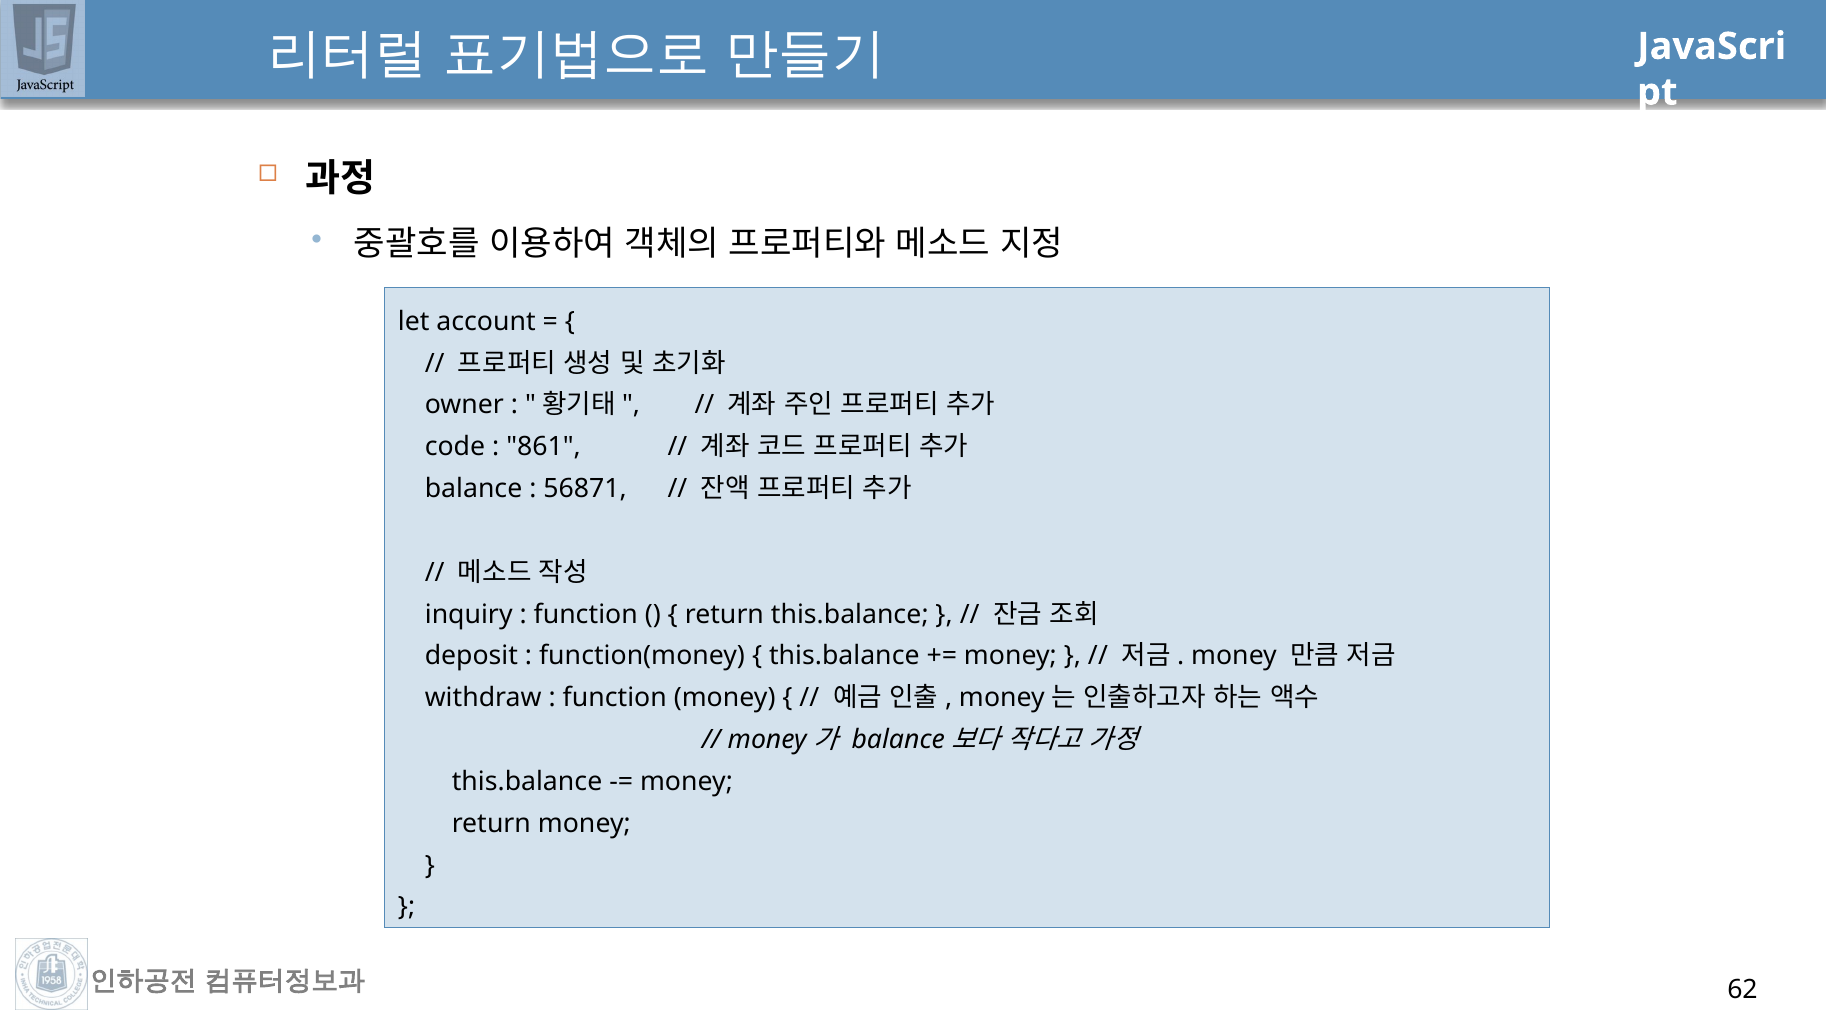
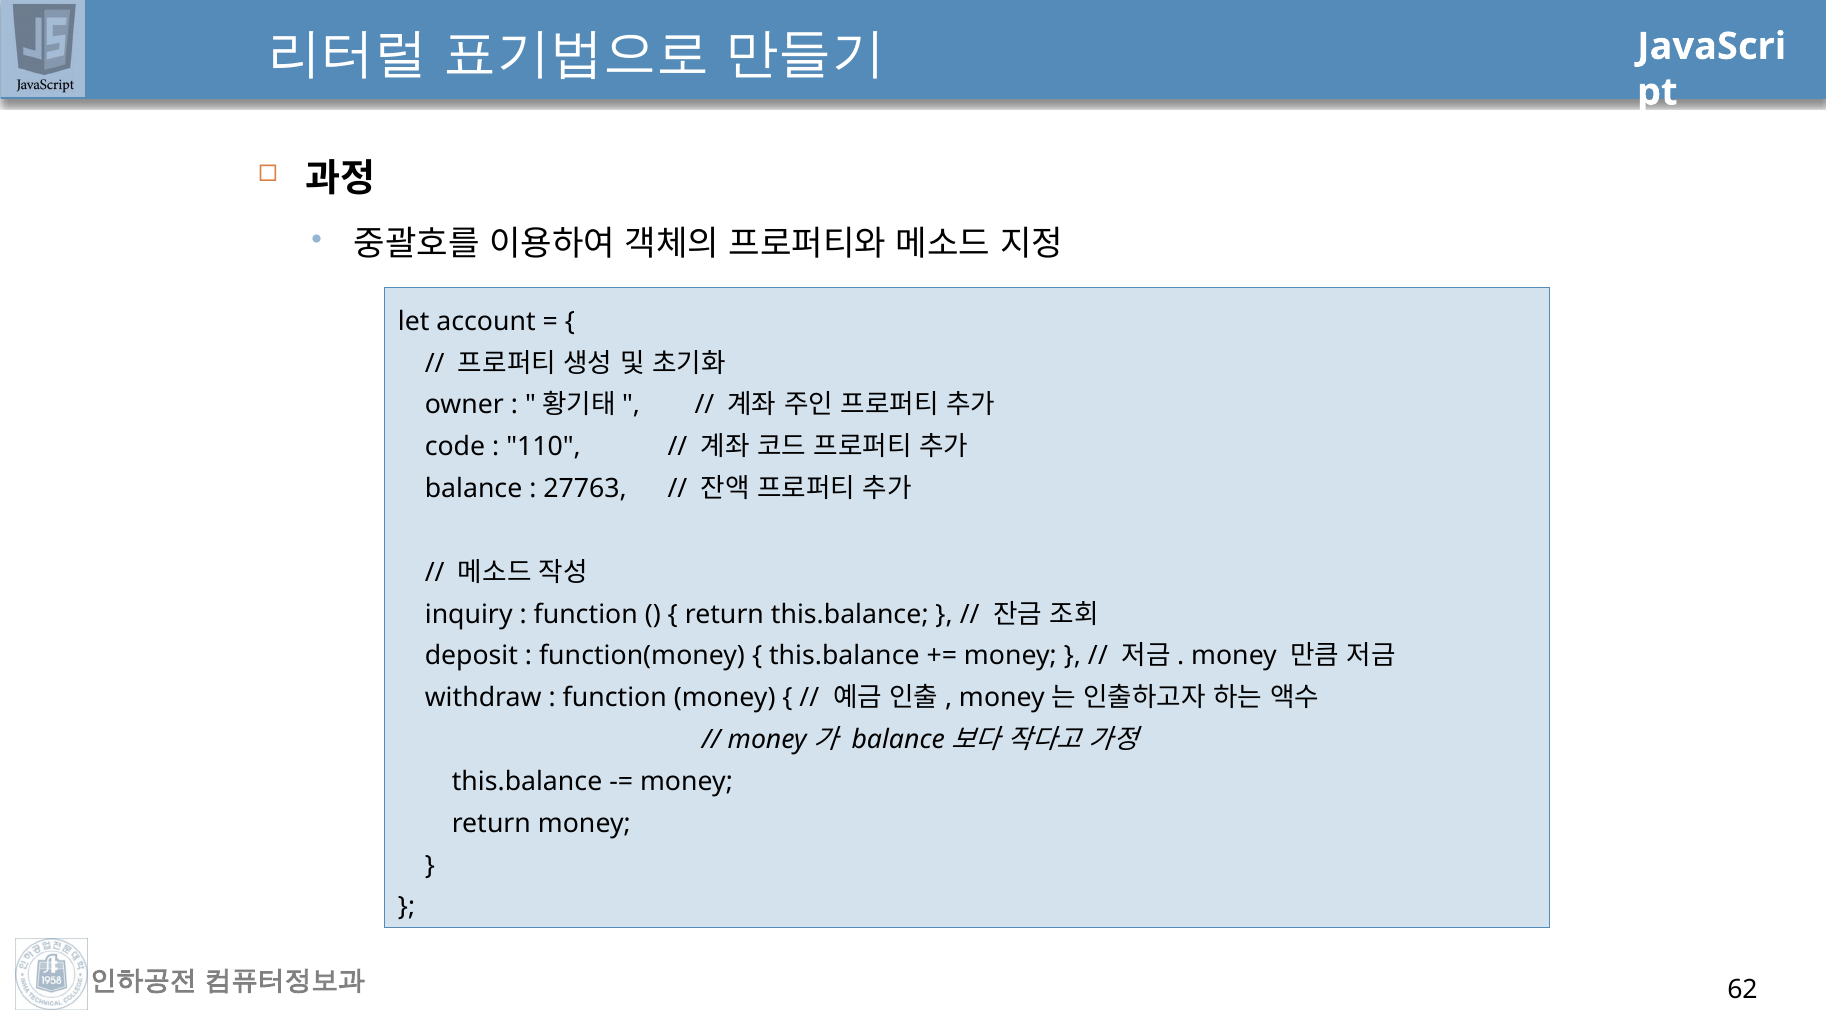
861: 861 -> 110
56871: 56871 -> 27763
